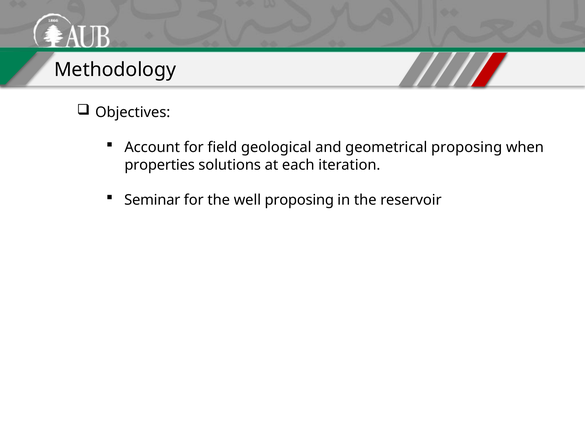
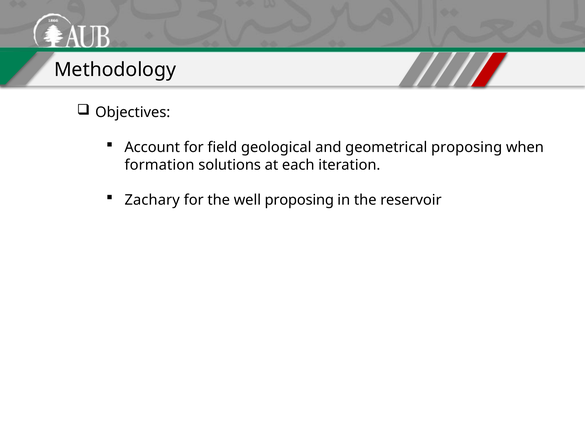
properties: properties -> formation
Seminar: Seminar -> Zachary
